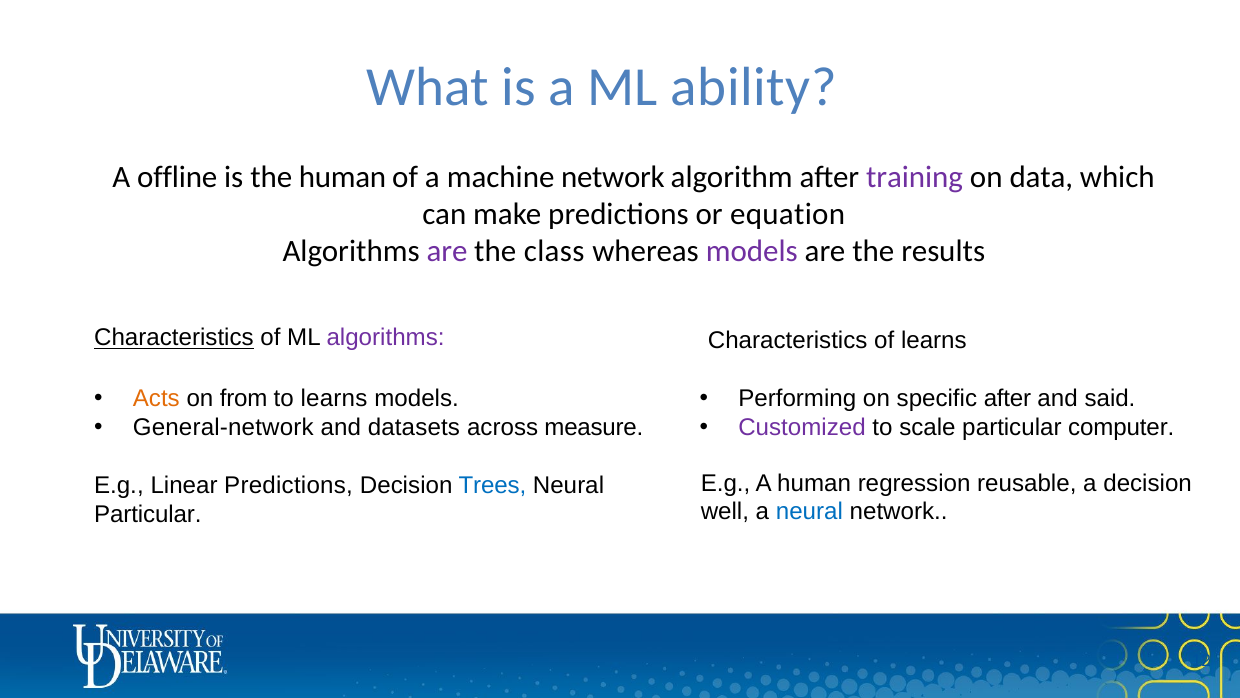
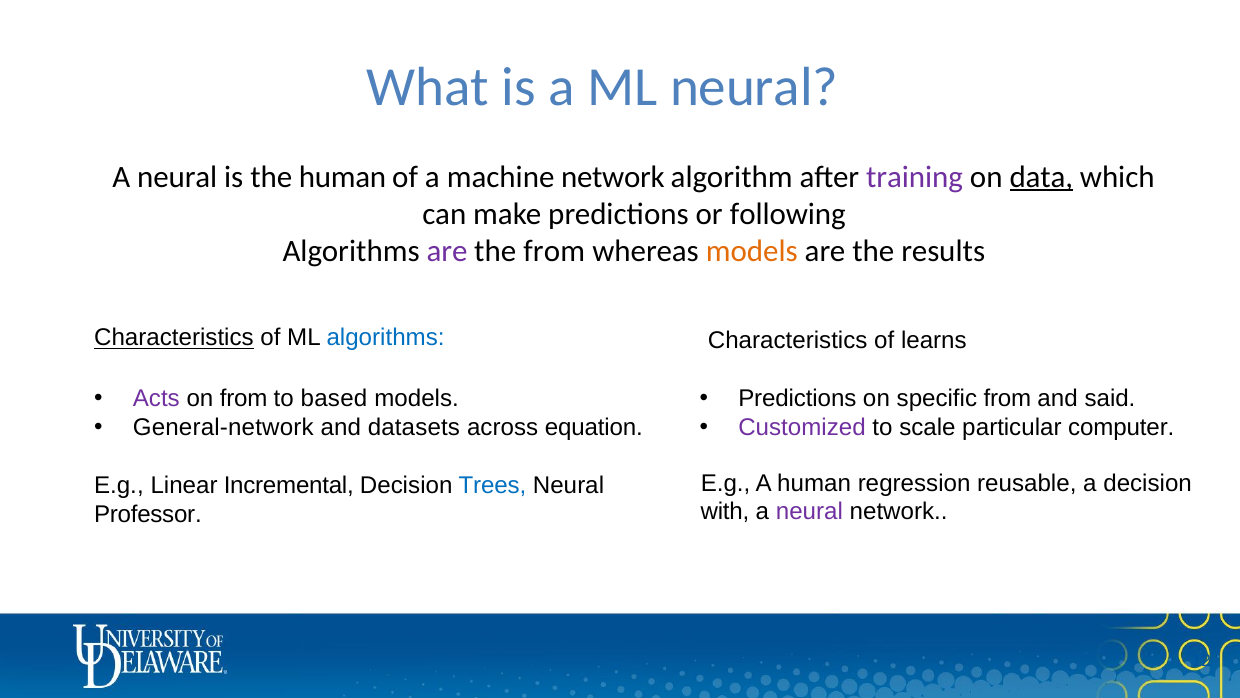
ML ability: ability -> neural
offline at (177, 177): offline -> neural
data underline: none -> present
equation: equation -> following
the class: class -> from
models at (752, 251) colour: purple -> orange
algorithms at (386, 338) colour: purple -> blue
Acts colour: orange -> purple
to learns: learns -> based
Performing at (797, 399): Performing -> Predictions
specific after: after -> from
measure: measure -> equation
Linear Predictions: Predictions -> Incremental
well: well -> with
neural at (809, 512) colour: blue -> purple
Particular at (148, 514): Particular -> Professor
